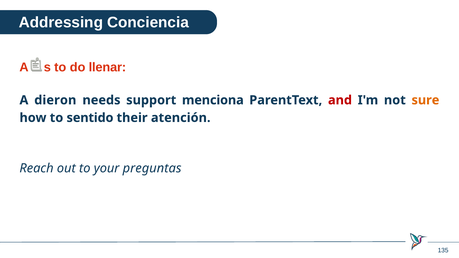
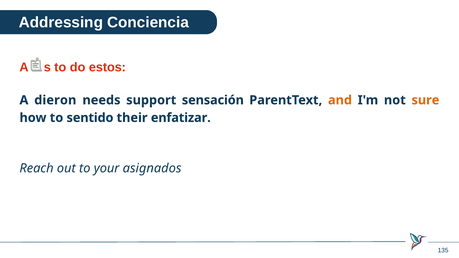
llenar: llenar -> estos
menciona: menciona -> sensación
and colour: red -> orange
atención: atención -> enfatizar
preguntas: preguntas -> asignados
